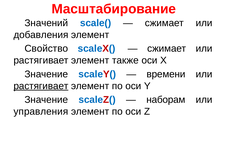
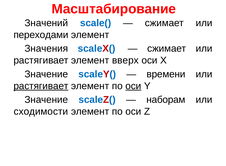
добавления: добавления -> переходами
Свойство: Свойство -> Значения
также: также -> вверх
оси at (133, 86) underline: none -> present
управления: управления -> сходимости
